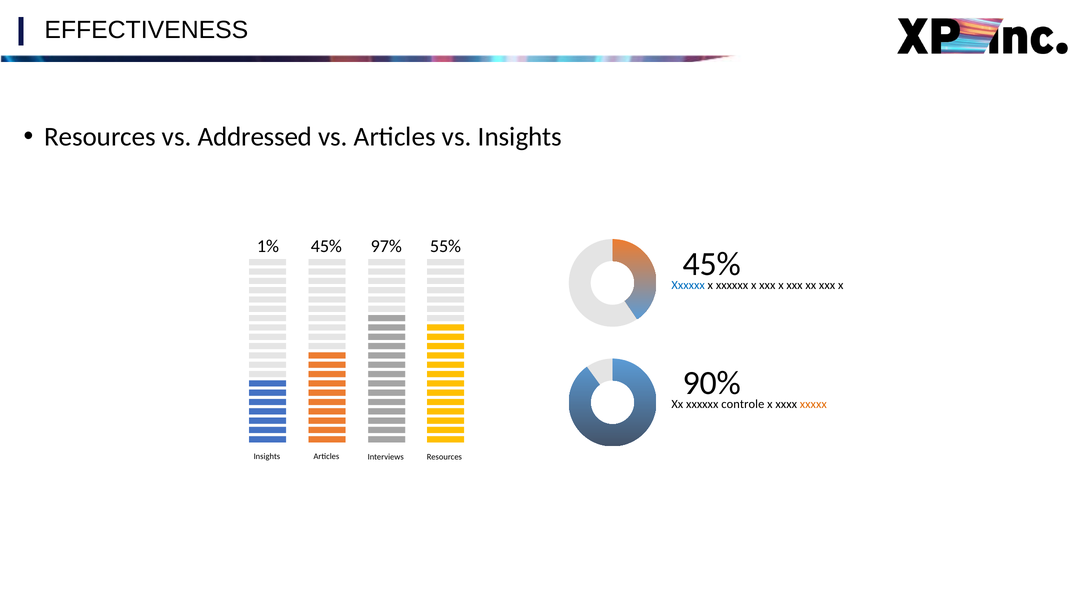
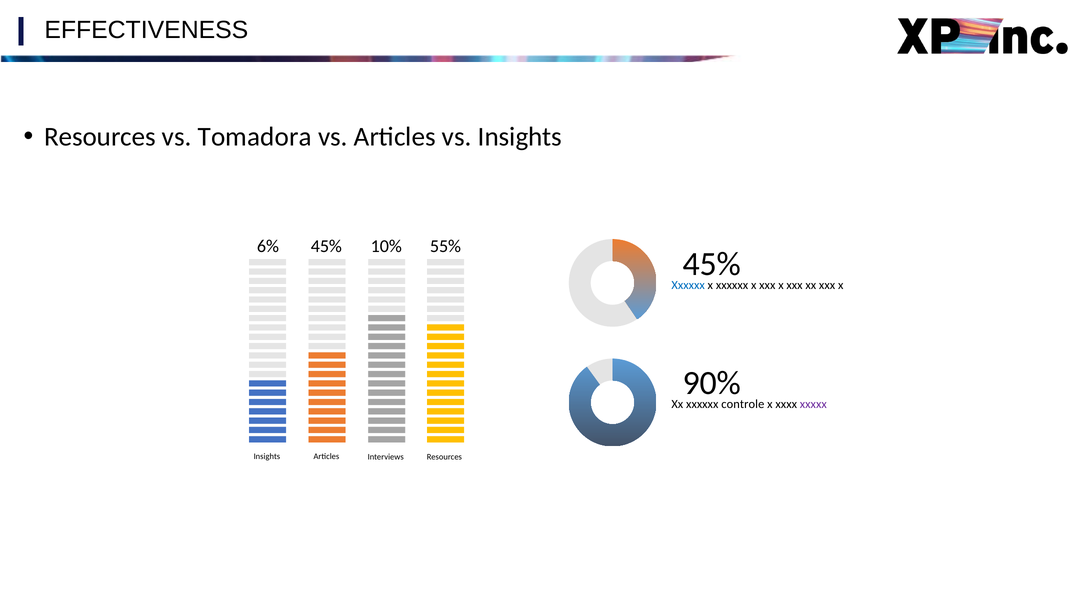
Addressed: Addressed -> Tomadora
1%: 1% -> 6%
97%: 97% -> 10%
xxxxx colour: orange -> purple
